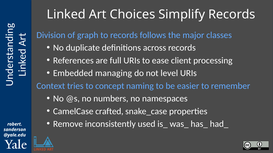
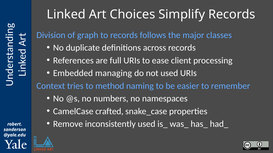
not level: level -> used
concept: concept -> method
